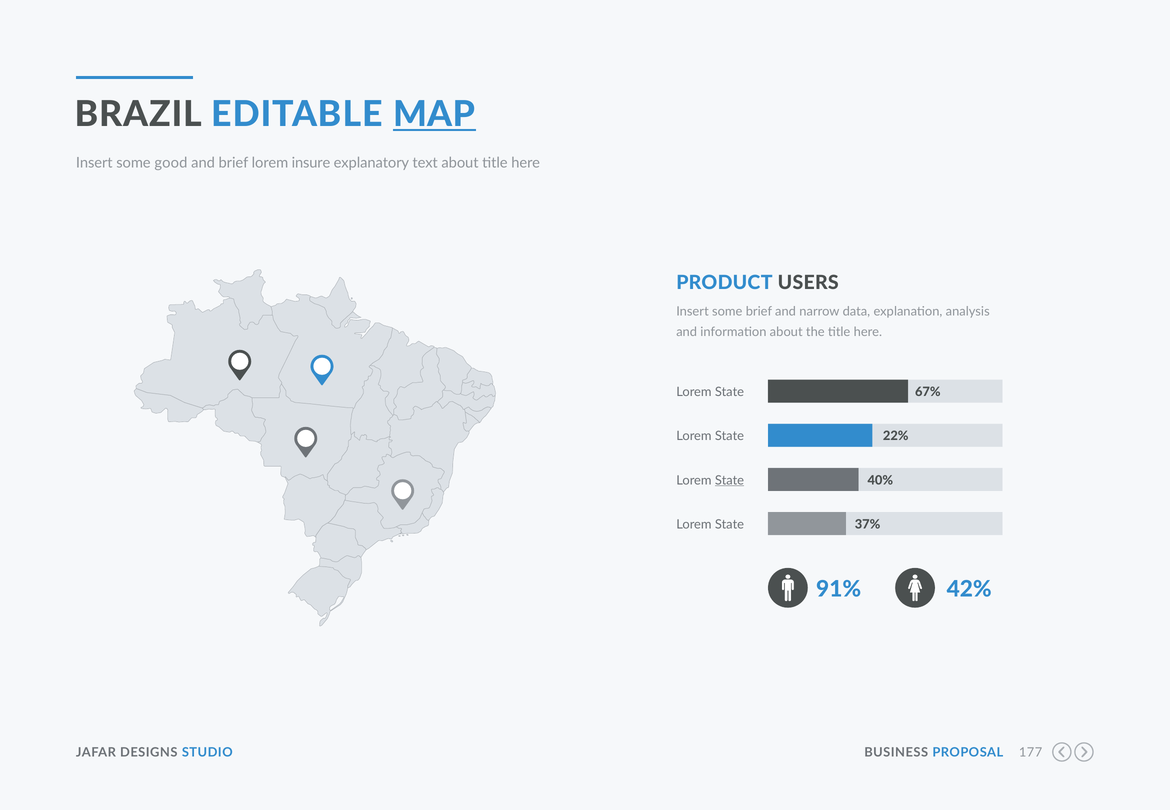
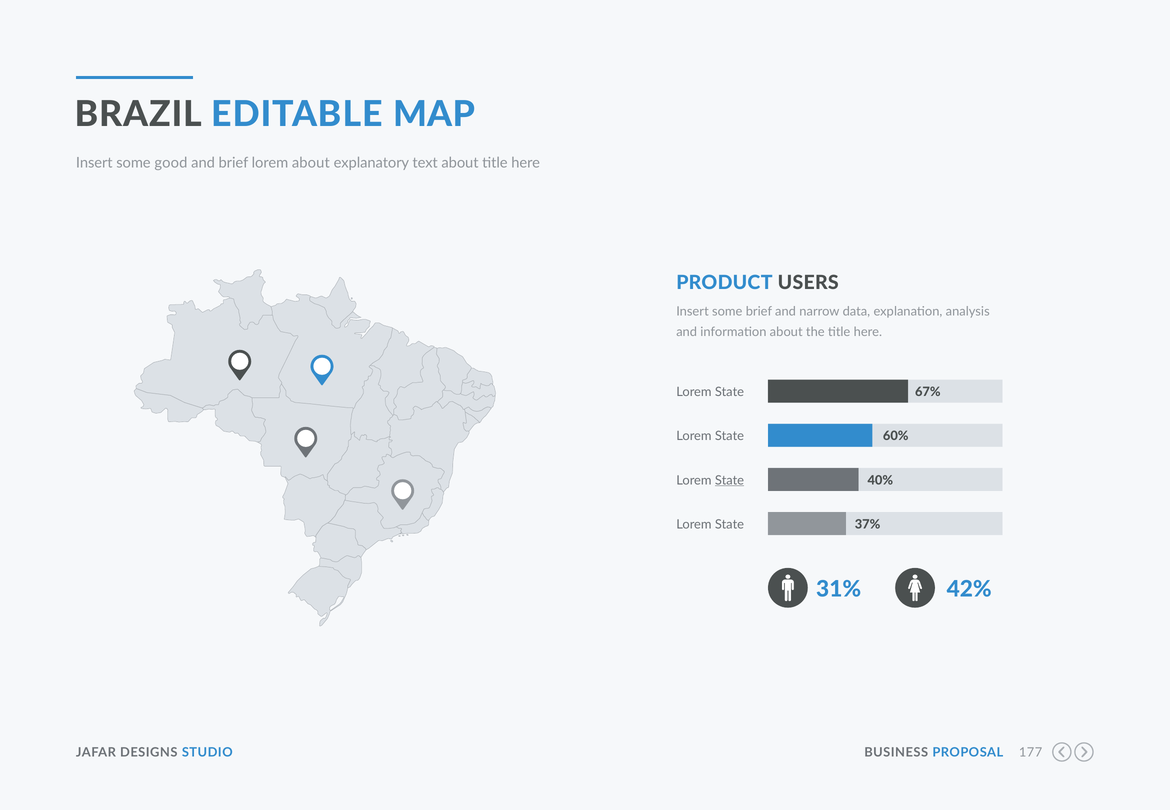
MAP underline: present -> none
lorem insure: insure -> about
22%: 22% -> 60%
91%: 91% -> 31%
